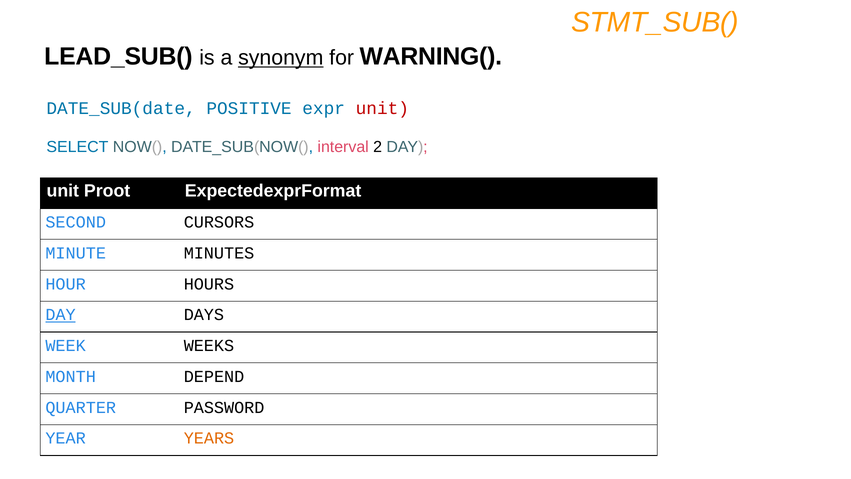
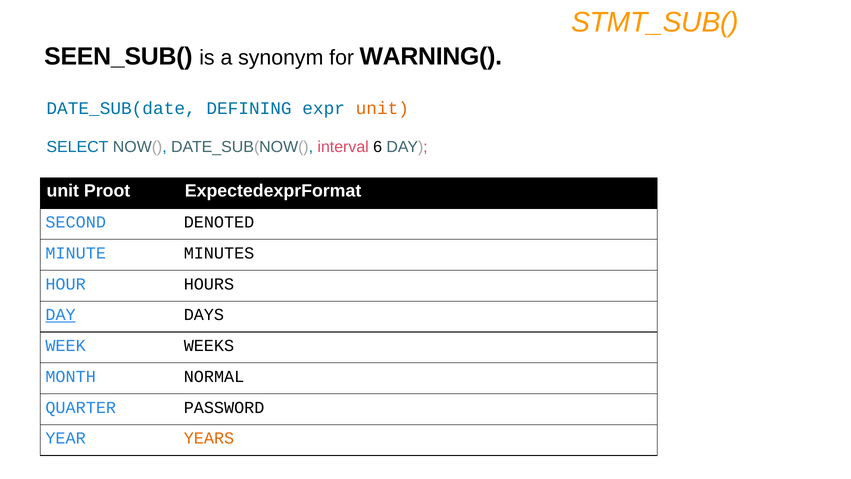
LEAD_SUB(: LEAD_SUB( -> SEEN_SUB(
synonym underline: present -> none
POSITIVE: POSITIVE -> DEFINING
unit at (382, 108) colour: red -> orange
2: 2 -> 6
CURSORS: CURSORS -> DENOTED
DEPEND: DEPEND -> NORMAL
